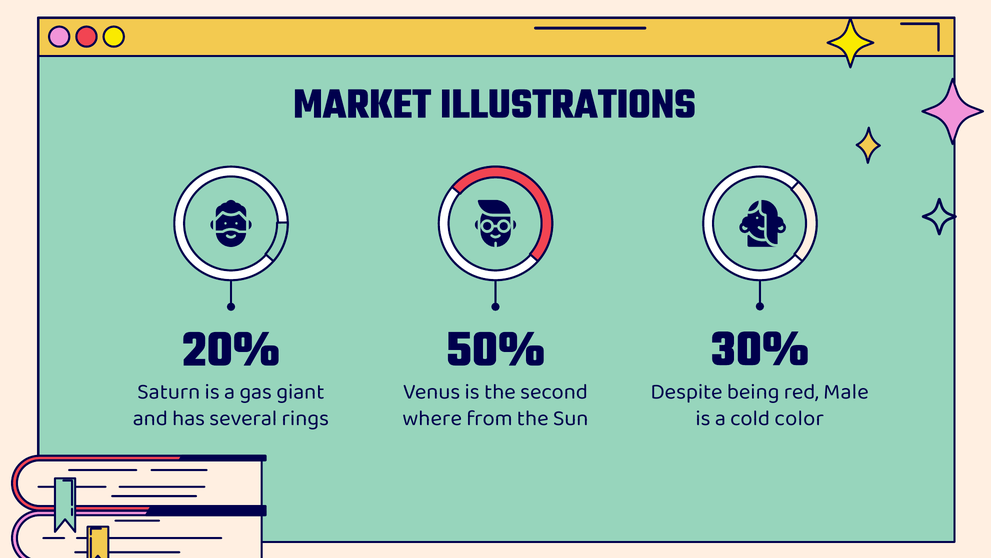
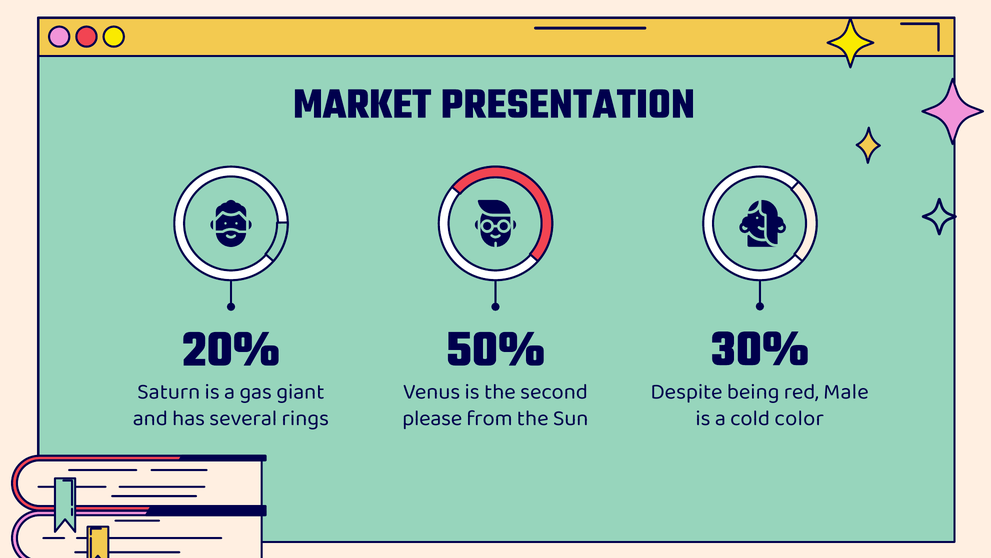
ILLUSTRATIONS: ILLUSTRATIONS -> PRESENTATION
where: where -> please
